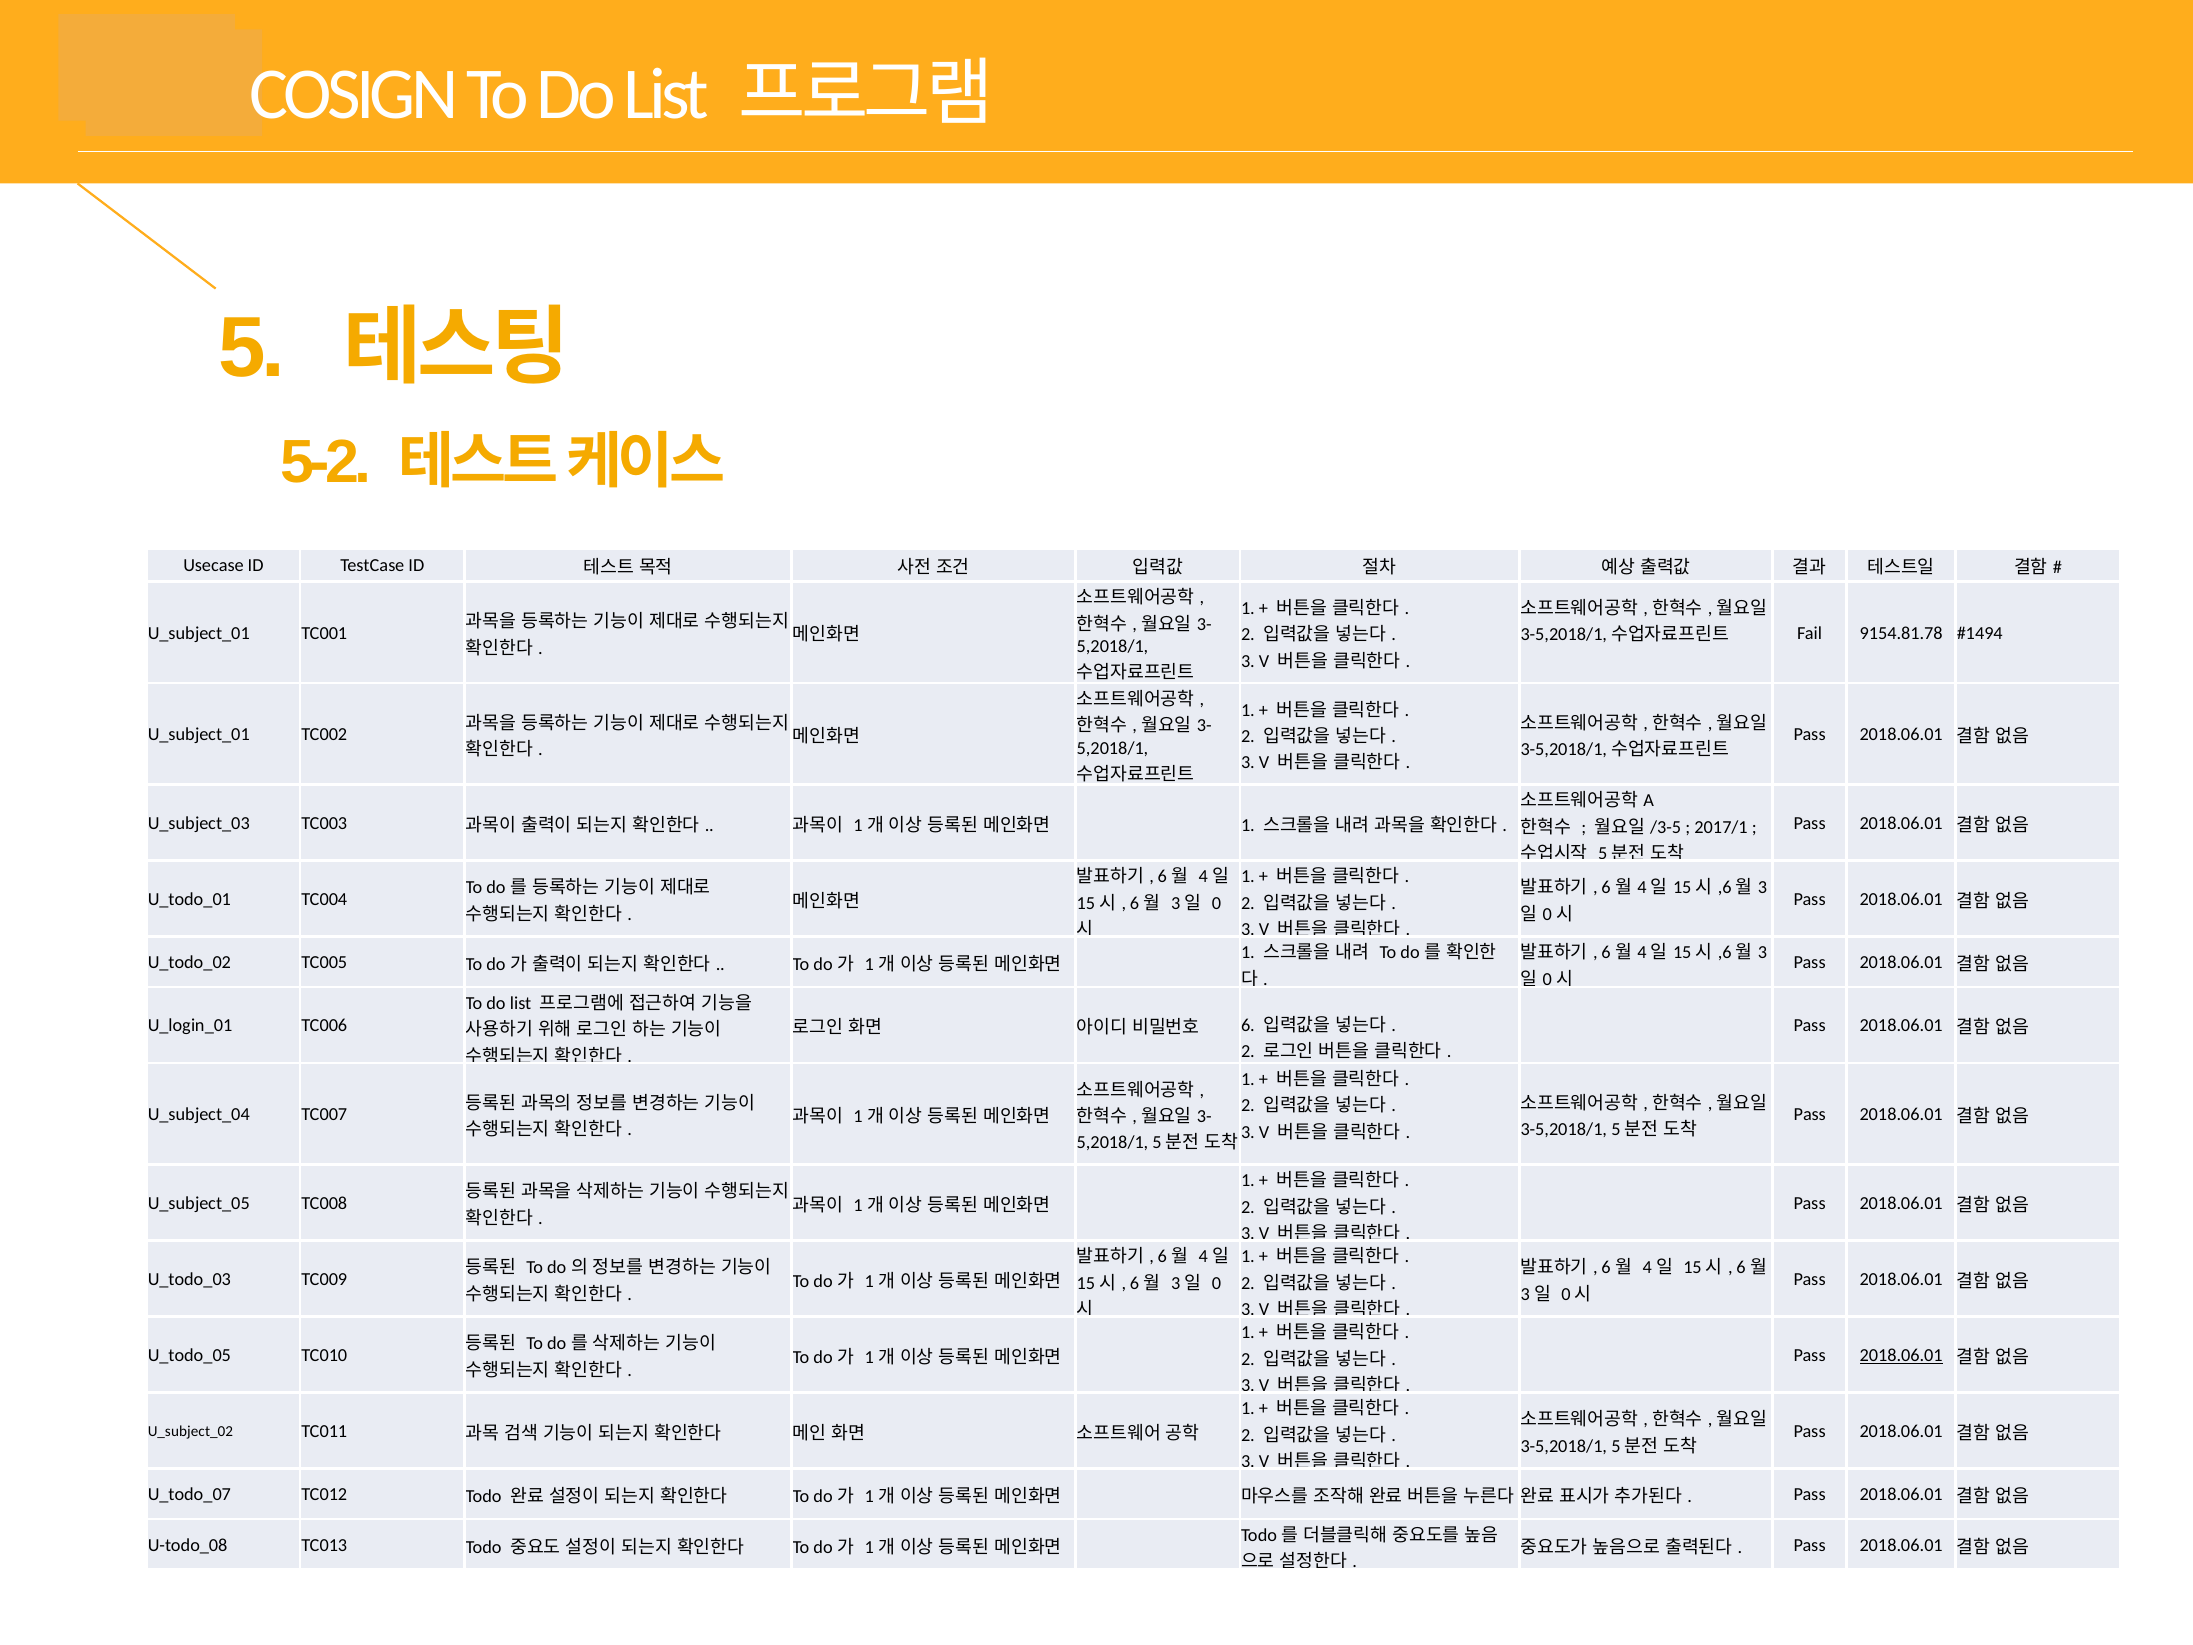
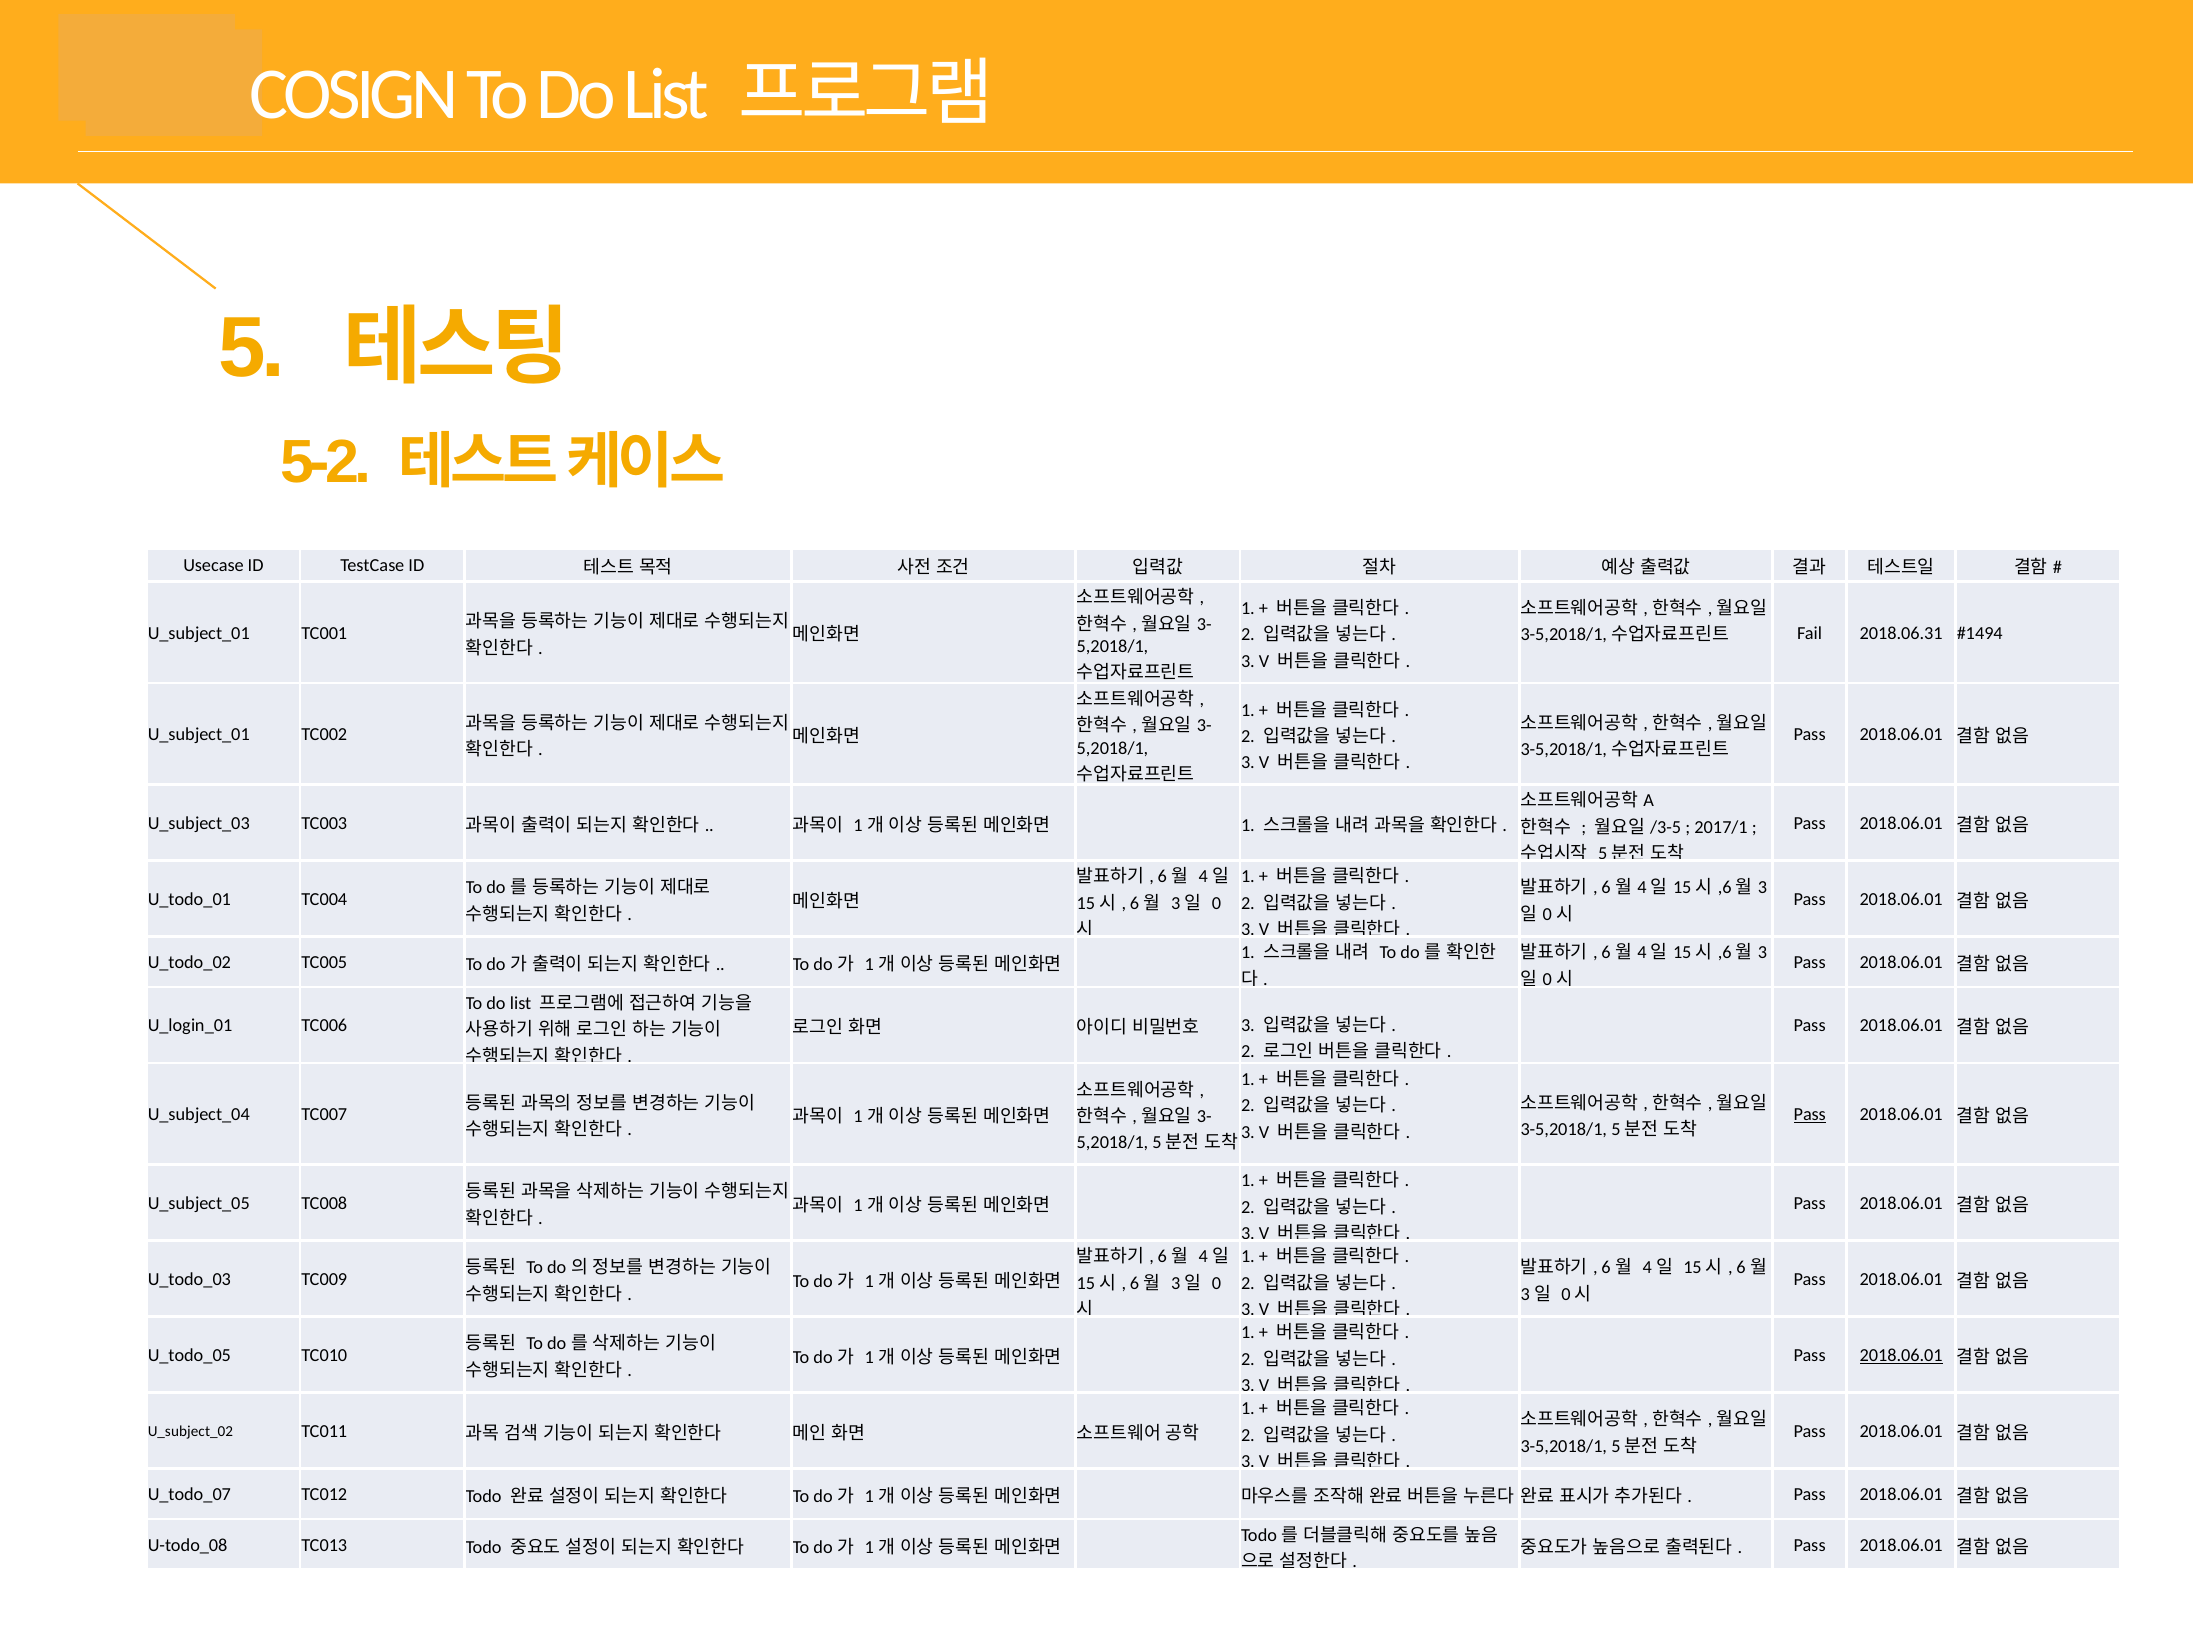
9154.81.78: 9154.81.78 -> 2018.06.31
6 at (1248, 1025): 6 -> 3
Pass at (1810, 1114) underline: none -> present
